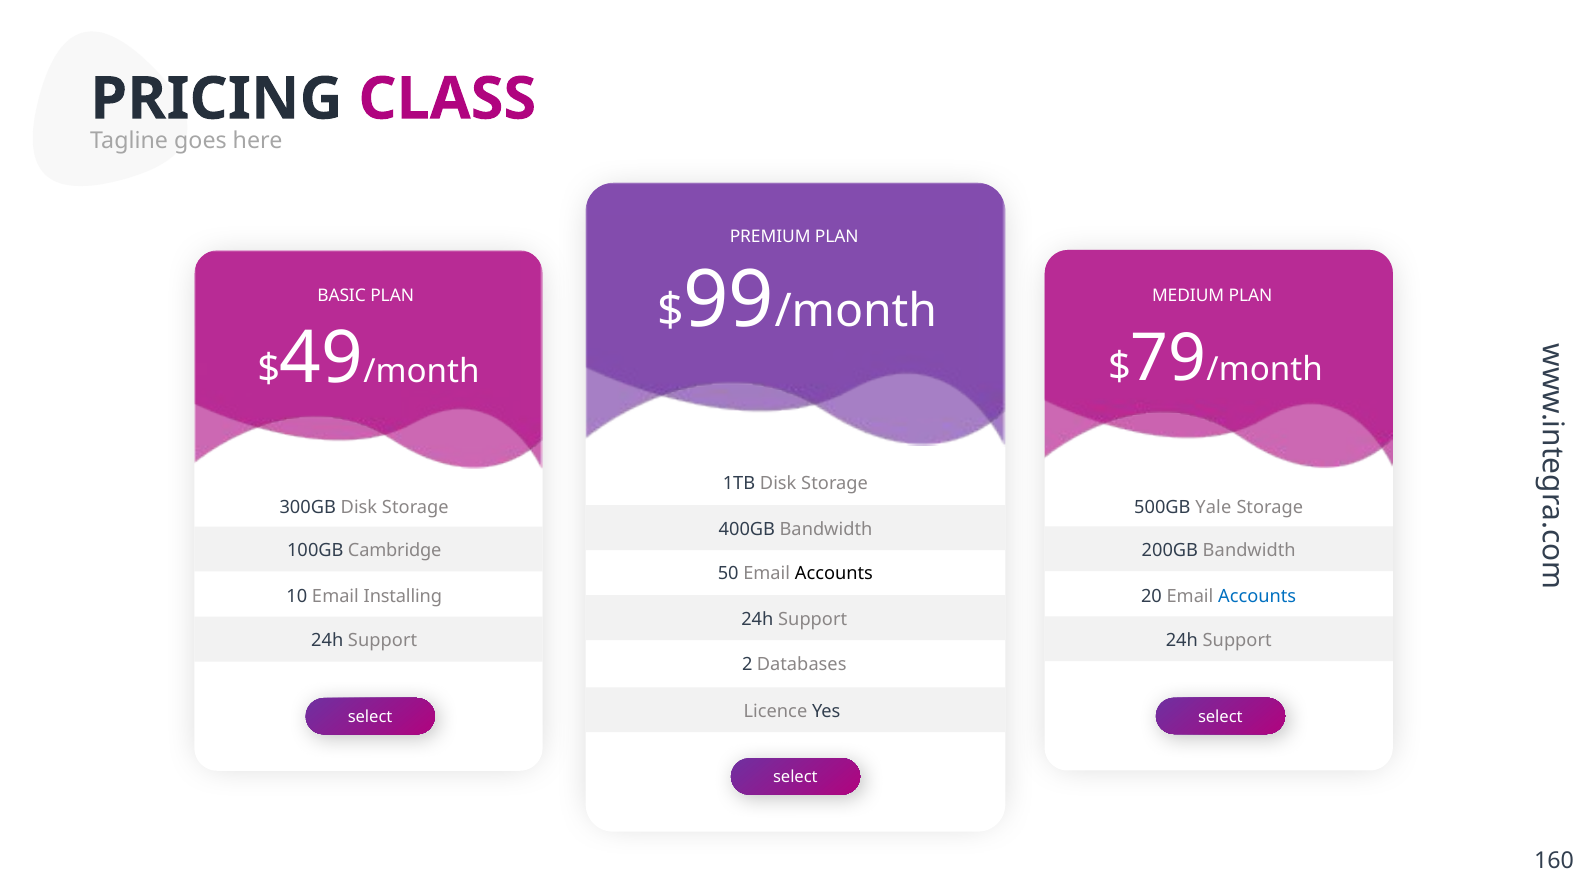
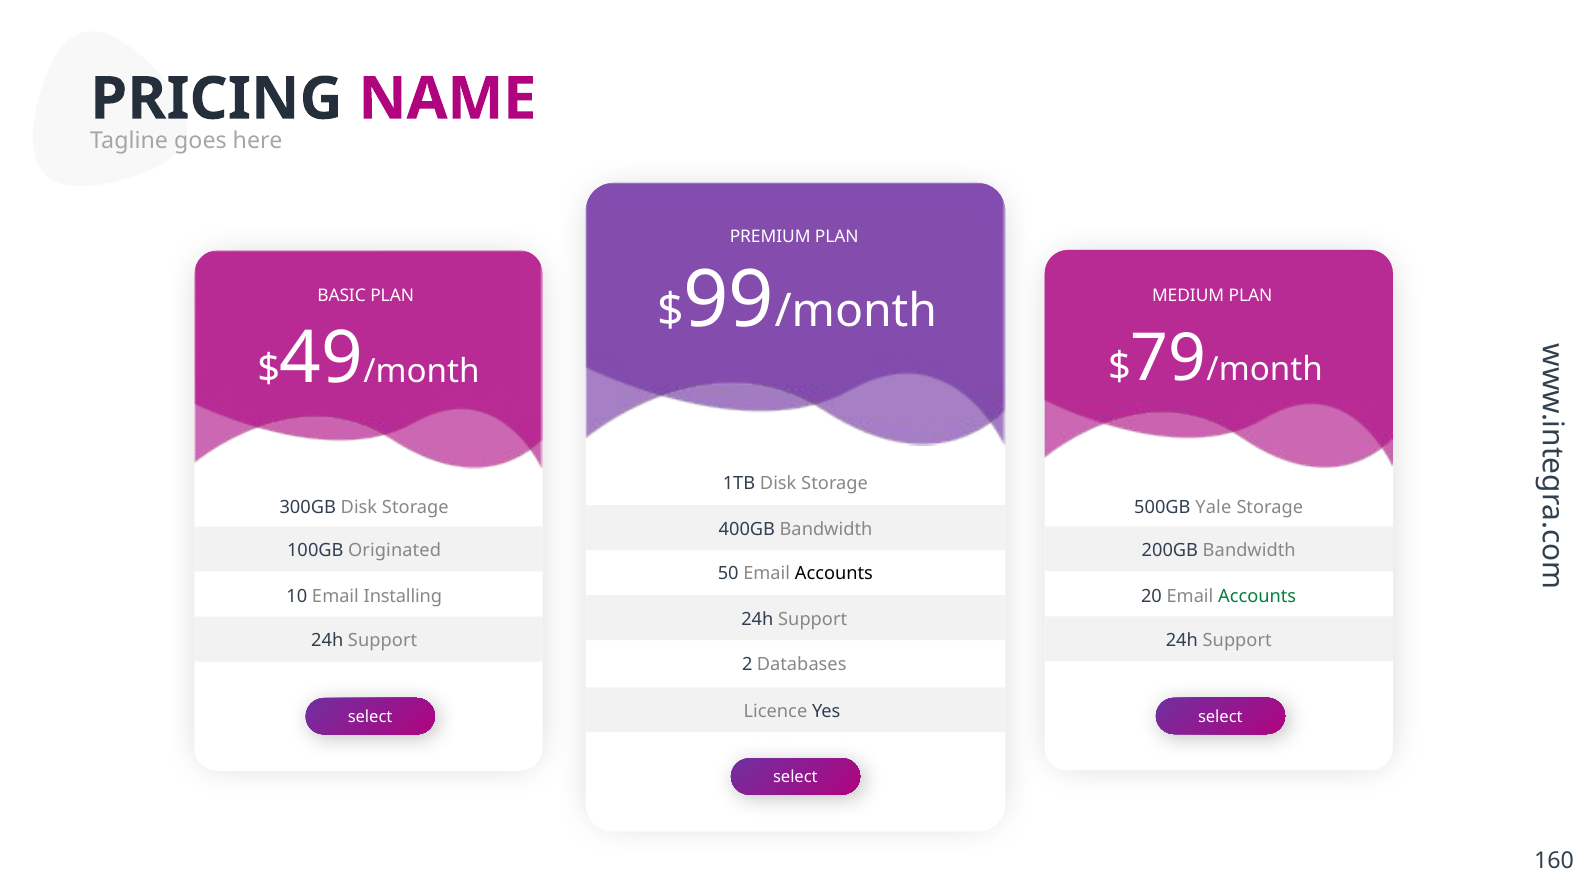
CLASS: CLASS -> NAME
Cambridge: Cambridge -> Originated
Accounts at (1257, 596) colour: blue -> green
